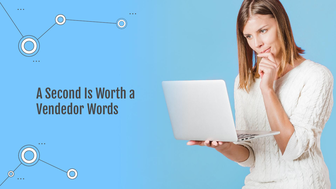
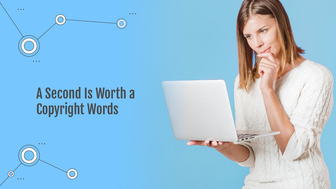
Vendedor: Vendedor -> Copyright
